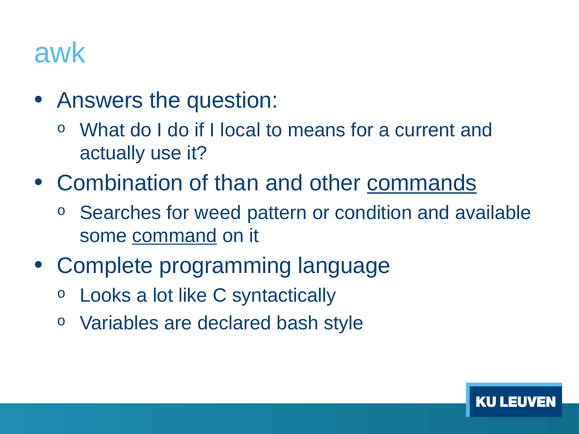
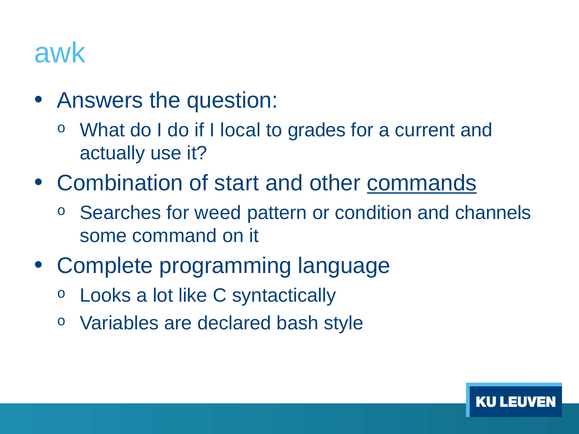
means: means -> grades
than: than -> start
available: available -> channels
command underline: present -> none
